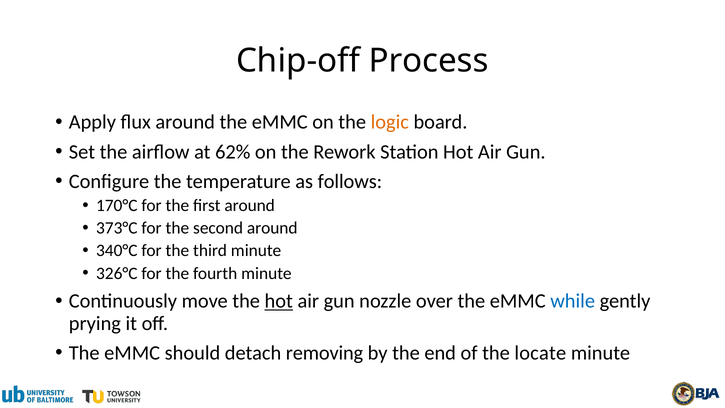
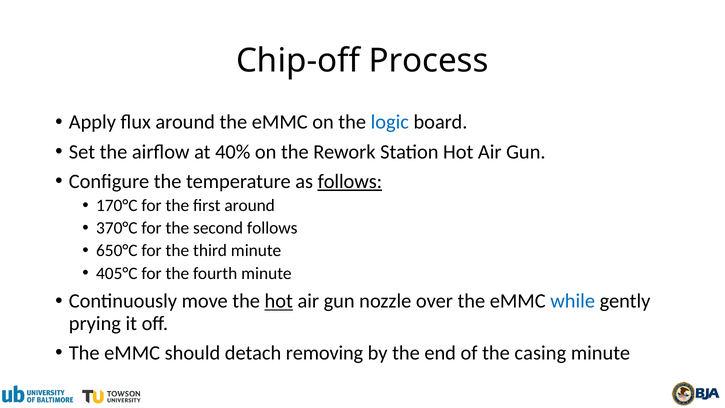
logic colour: orange -> blue
62%: 62% -> 40%
follows at (350, 181) underline: none -> present
373°C: 373°C -> 370°C
second around: around -> follows
340°C: 340°C -> 650°C
326°C: 326°C -> 405°C
locate: locate -> casing
